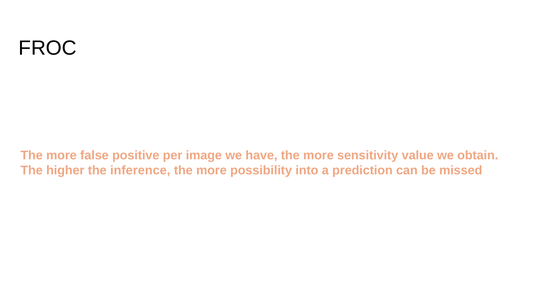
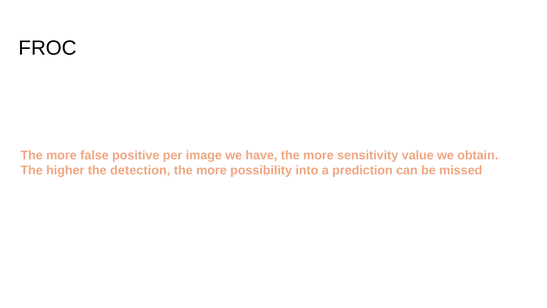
inference: inference -> detection
